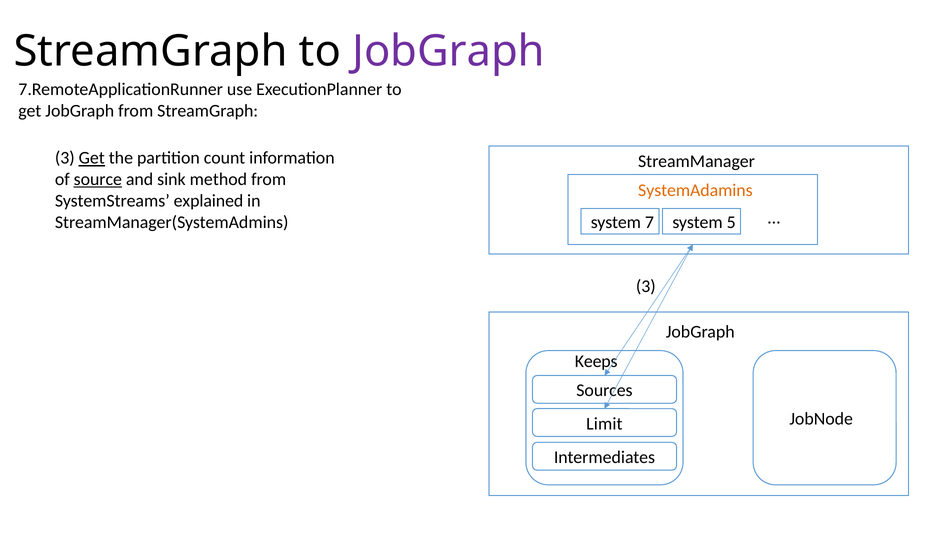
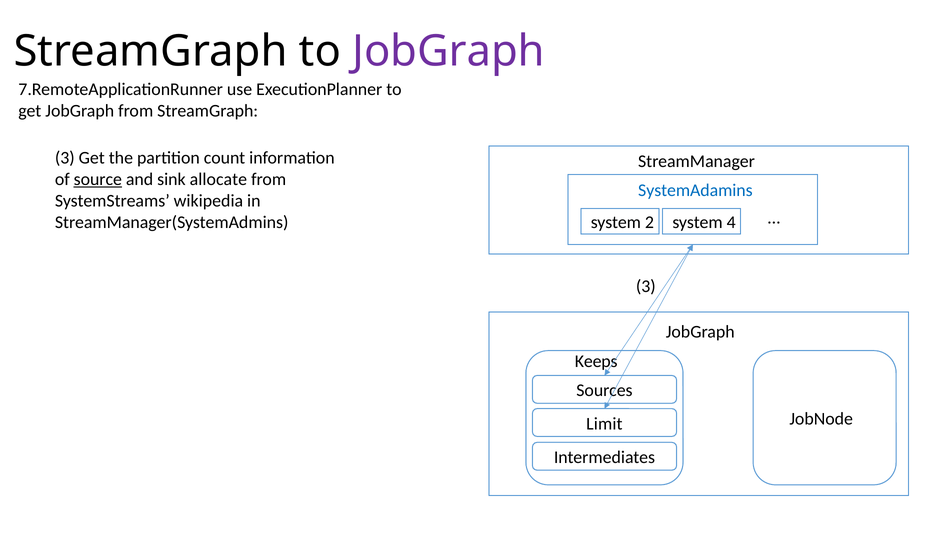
Get at (92, 158) underline: present -> none
method: method -> allocate
SystemAdamins colour: orange -> blue
explained: explained -> wikipedia
7: 7 -> 2
5: 5 -> 4
